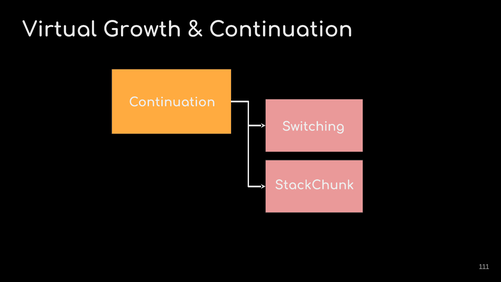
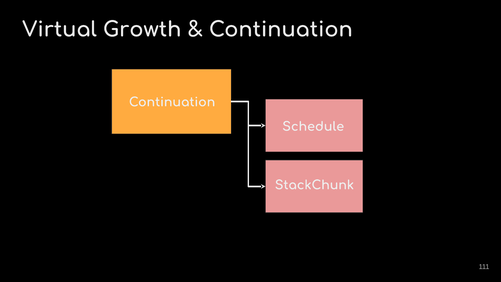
Switching: Switching -> Schedule
